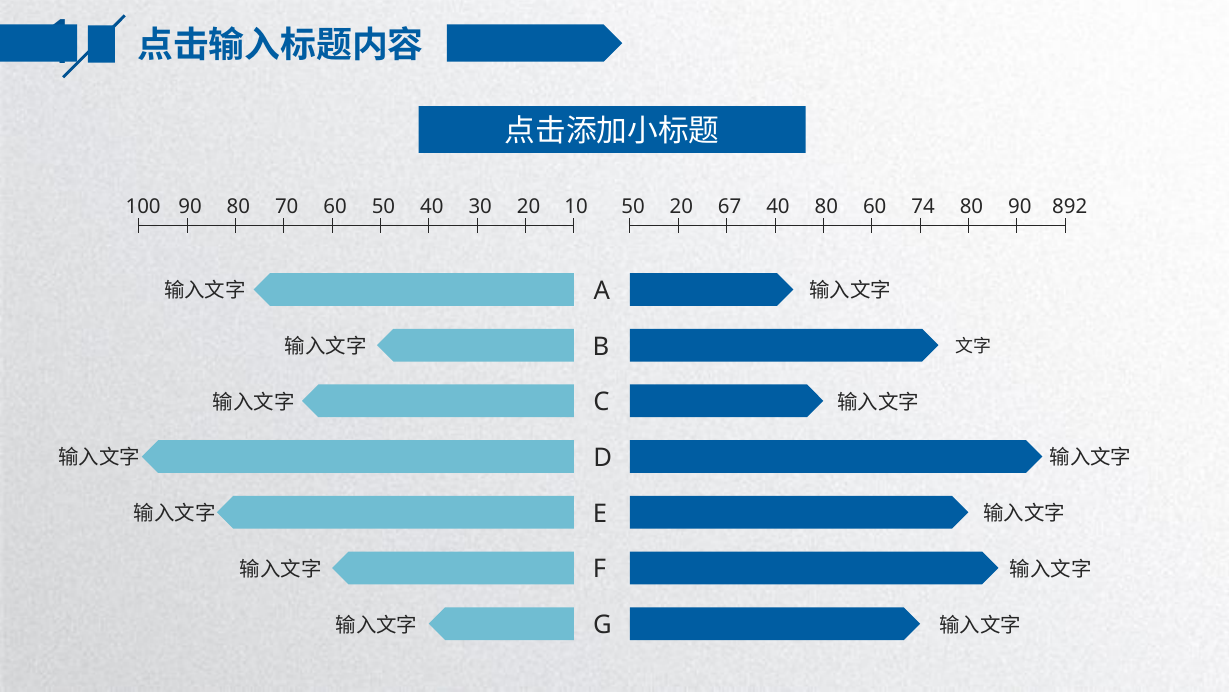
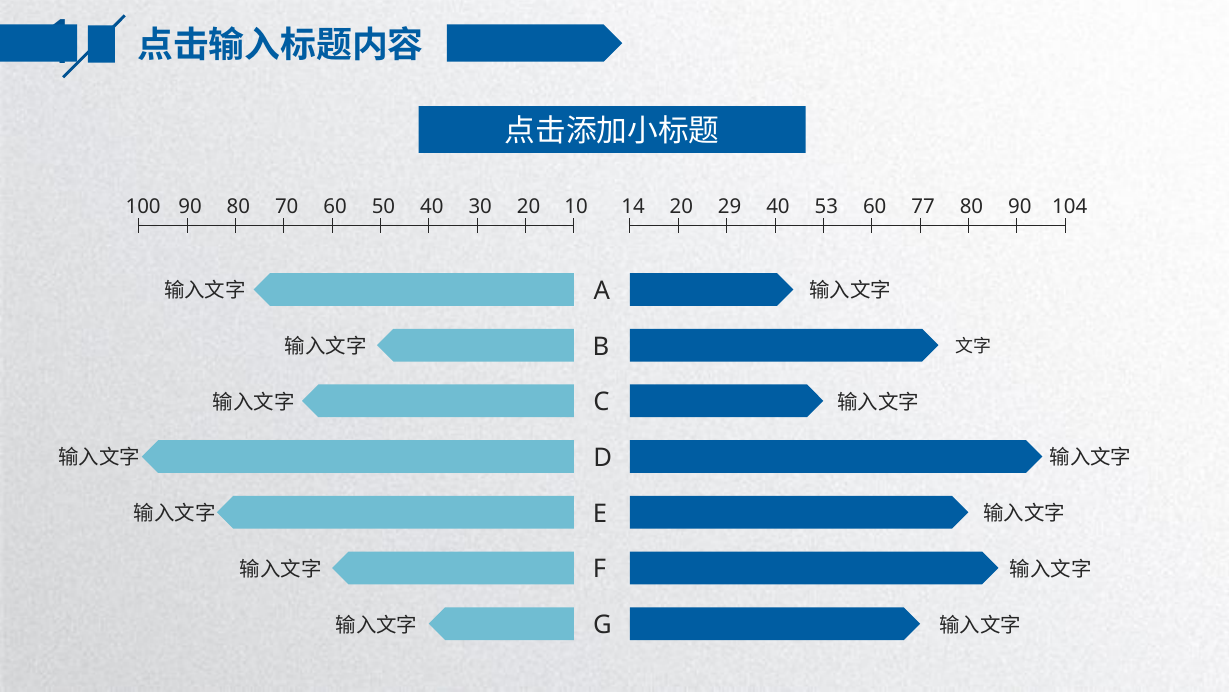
100 50: 50 -> 14
67: 67 -> 29
40 80: 80 -> 53
74: 74 -> 77
892: 892 -> 104
